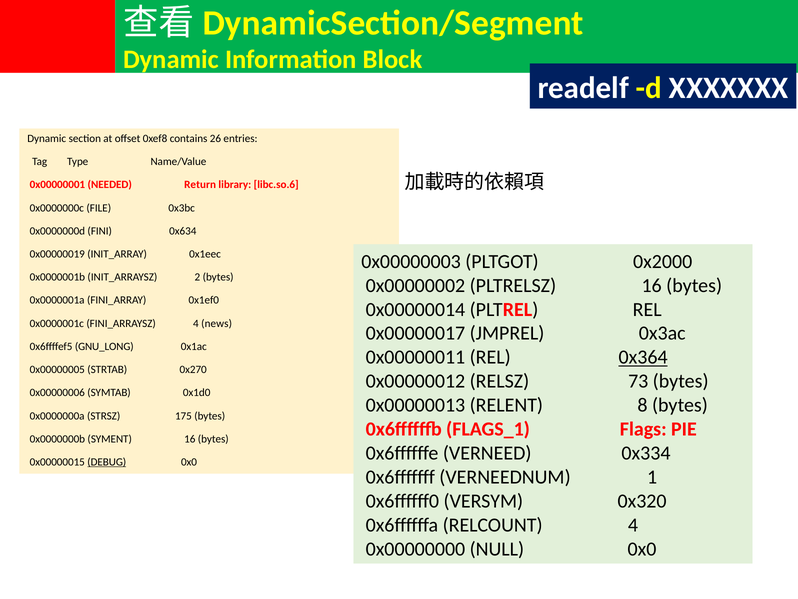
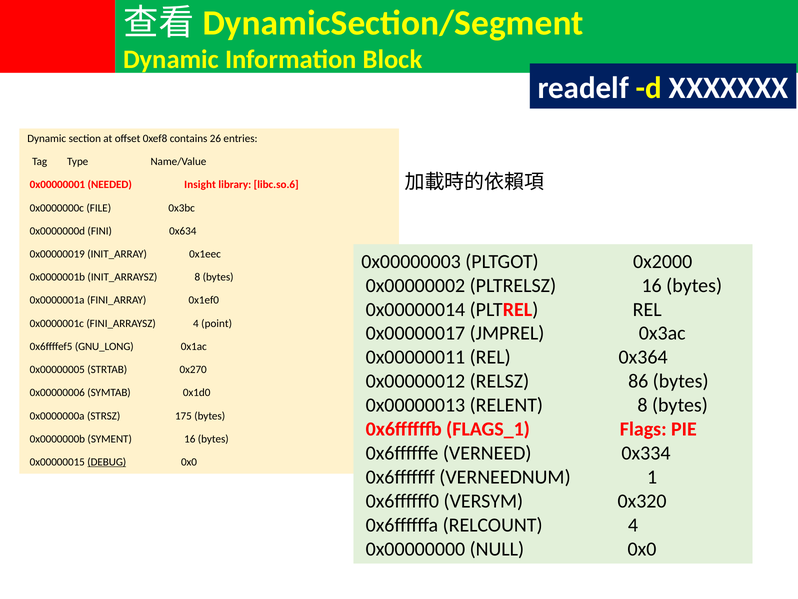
Return: Return -> Insight
INIT_ARRAYSZ 2: 2 -> 8
news: news -> point
0x364 underline: present -> none
73: 73 -> 86
